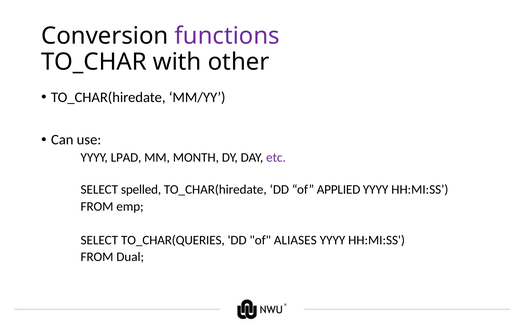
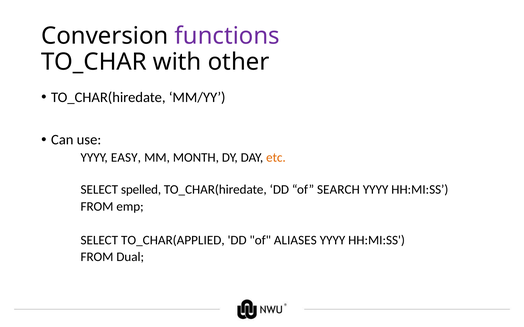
LPAD: LPAD -> EASY
etc colour: purple -> orange
APPLIED: APPLIED -> SEARCH
TO_CHAR(QUERIES: TO_CHAR(QUERIES -> TO_CHAR(APPLIED
